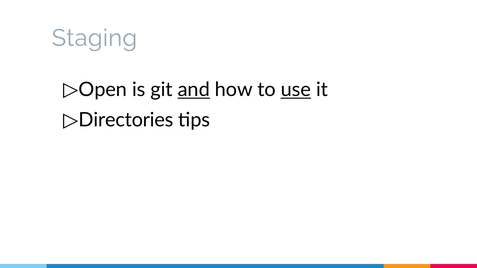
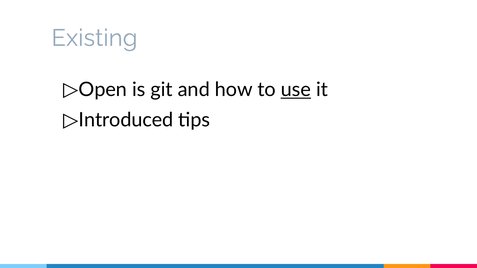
Staging: Staging -> Existing
and underline: present -> none
Directories: Directories -> Introduced
